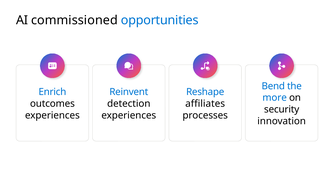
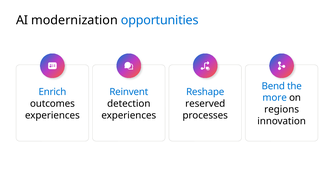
commissioned: commissioned -> modernization
affiliates: affiliates -> reserved
security: security -> regions
